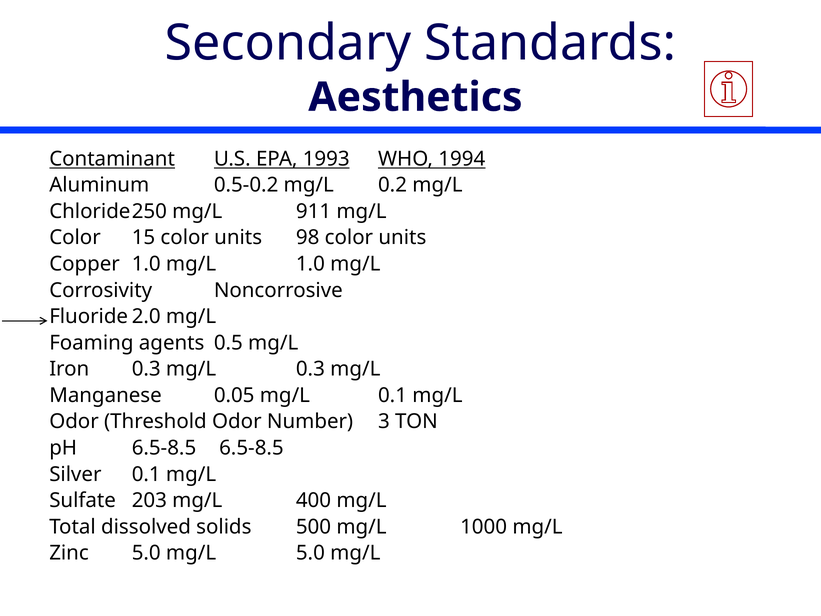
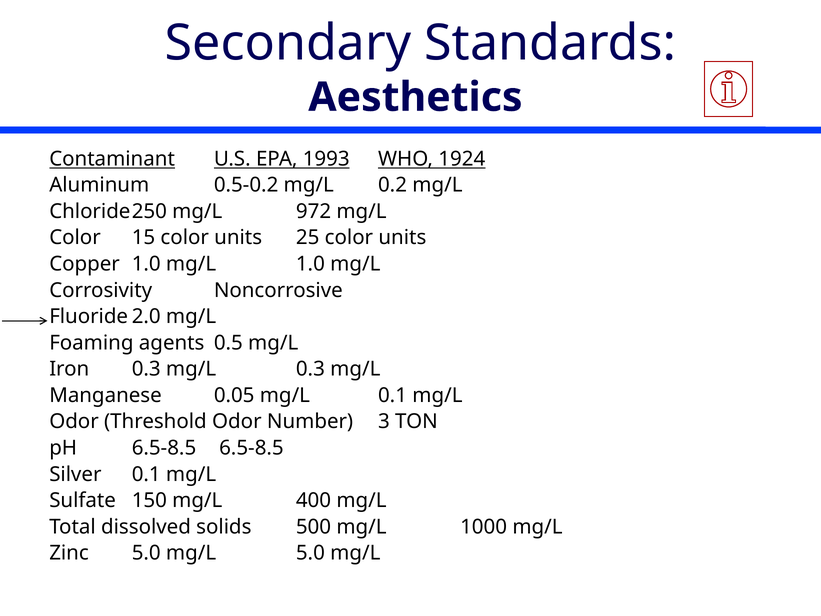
1994: 1994 -> 1924
911: 911 -> 972
98: 98 -> 25
203: 203 -> 150
